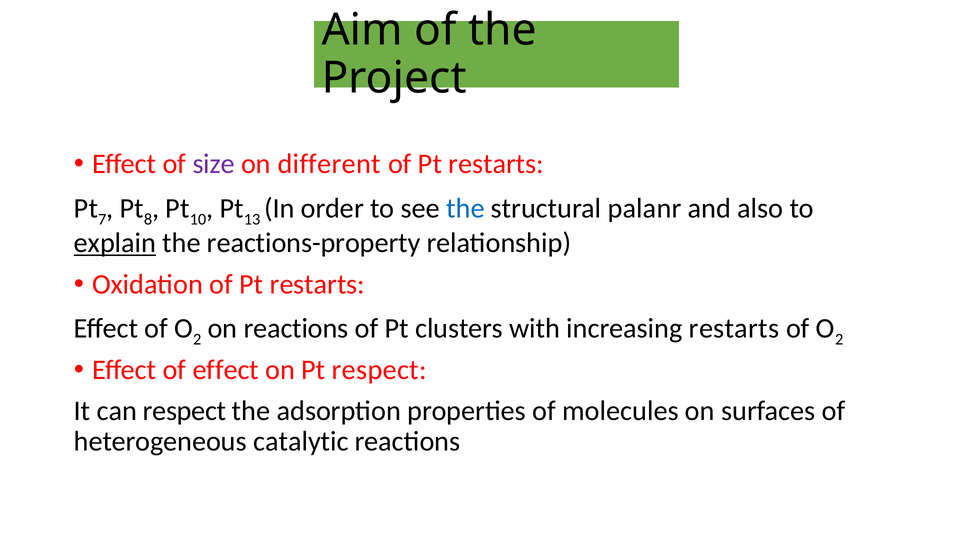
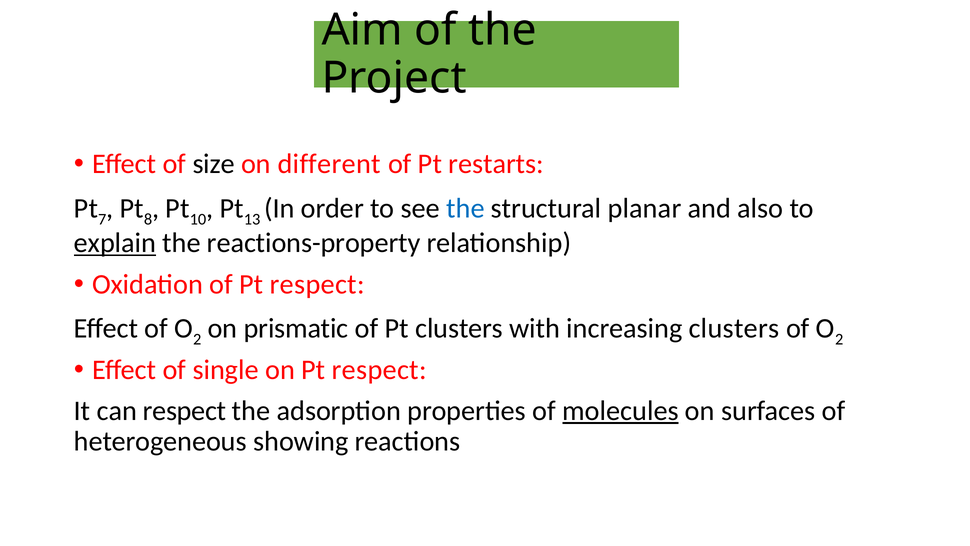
size colour: purple -> black
palanr: palanr -> planar
Oxidation of Pt restarts: restarts -> respect
on reactions: reactions -> prismatic
increasing restarts: restarts -> clusters
of effect: effect -> single
molecules underline: none -> present
catalytic: catalytic -> showing
